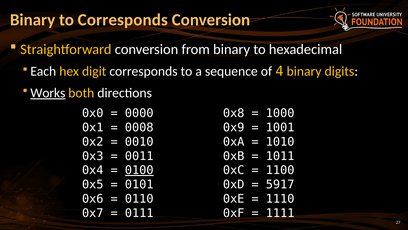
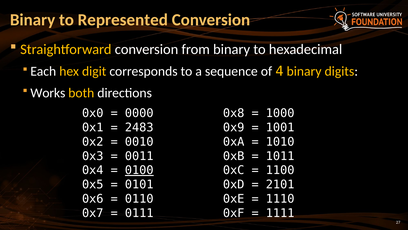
to Corresponds: Corresponds -> Represented
Works underline: present -> none
0008: 0008 -> 2483
5917: 5917 -> 2101
